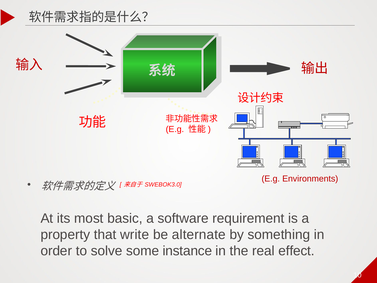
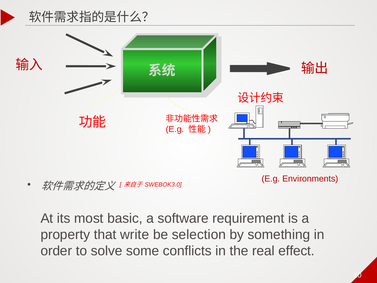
alternate: alternate -> selection
instance: instance -> conflicts
